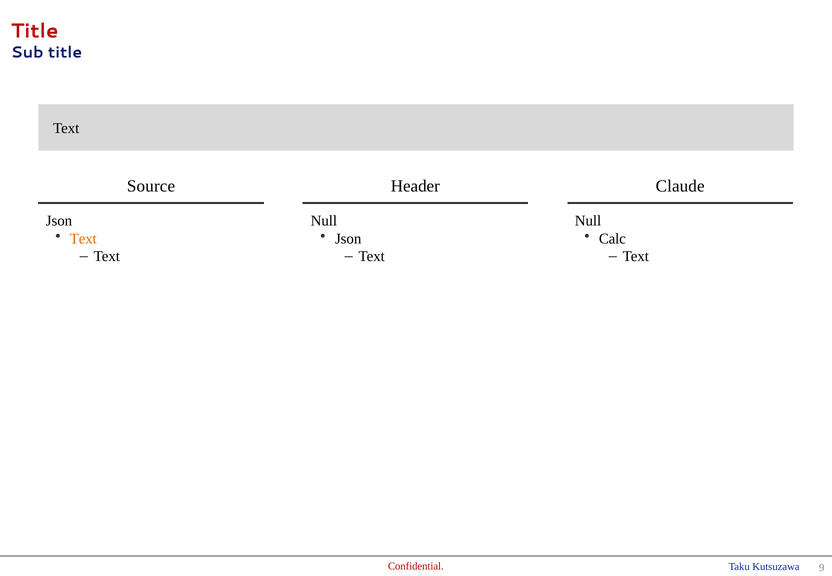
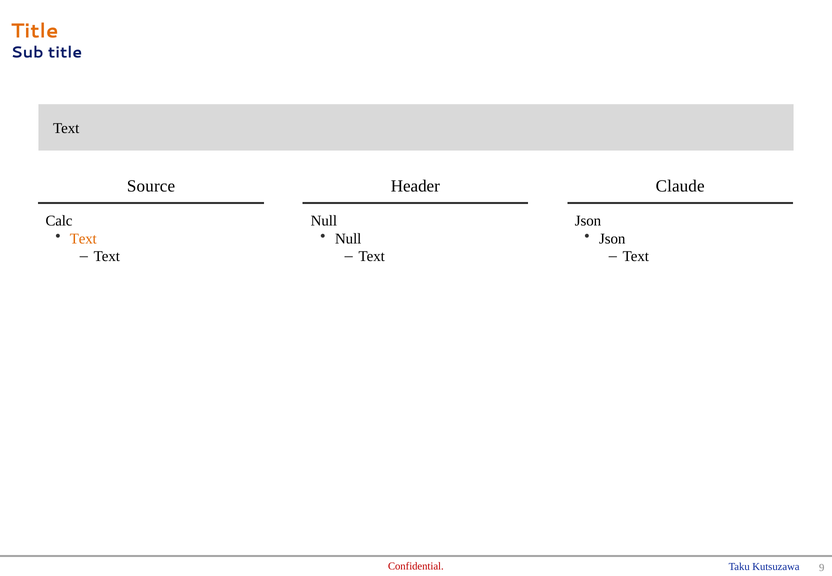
Title at (35, 31) colour: red -> orange
Json at (59, 221): Json -> Calc
Null at (588, 221): Null -> Json
Json at (348, 239): Json -> Null
Calc at (612, 239): Calc -> Json
